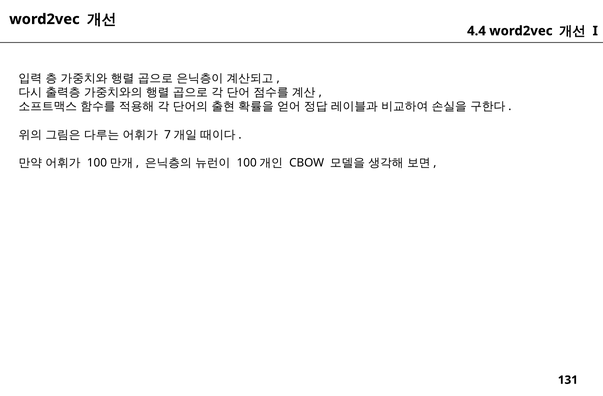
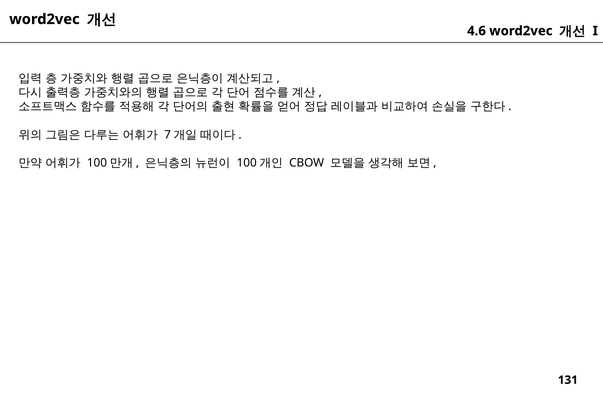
4.4: 4.4 -> 4.6
